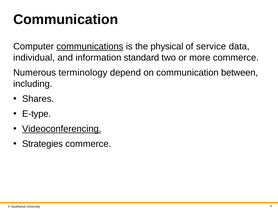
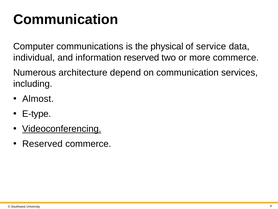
communications underline: present -> none
information standard: standard -> reserved
terminology: terminology -> architecture
between: between -> services
Shares: Shares -> Almost
Strategies at (42, 144): Strategies -> Reserved
